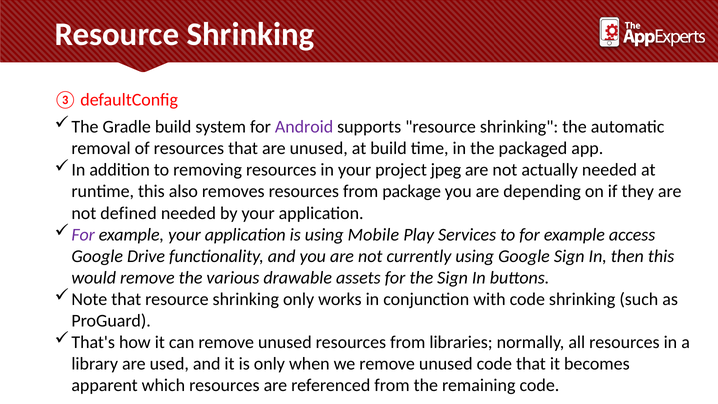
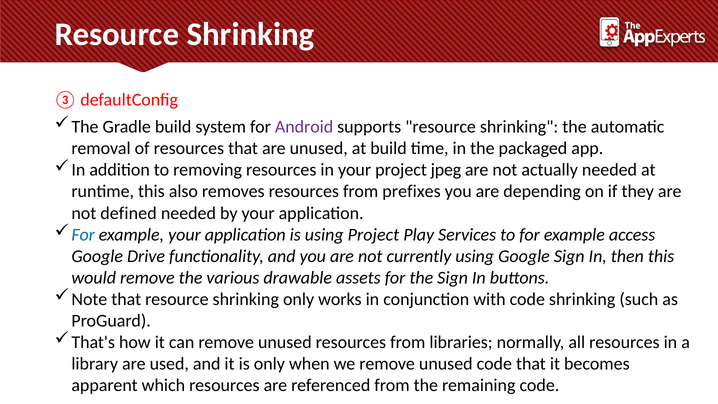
package: package -> prefixes
For at (83, 235) colour: purple -> blue
using Mobile: Mobile -> Project
